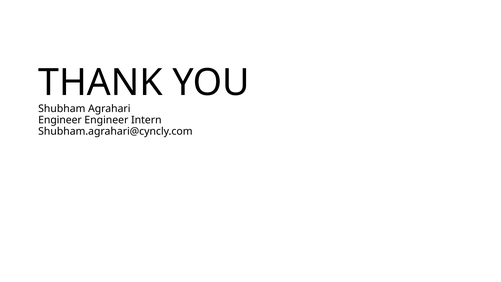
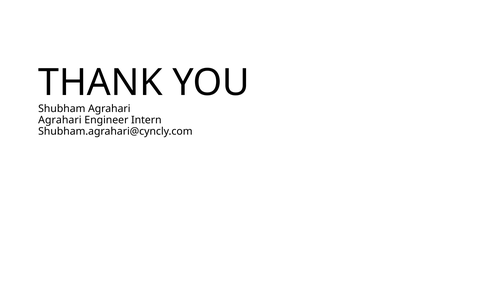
Engineer at (60, 120): Engineer -> Agrahari
